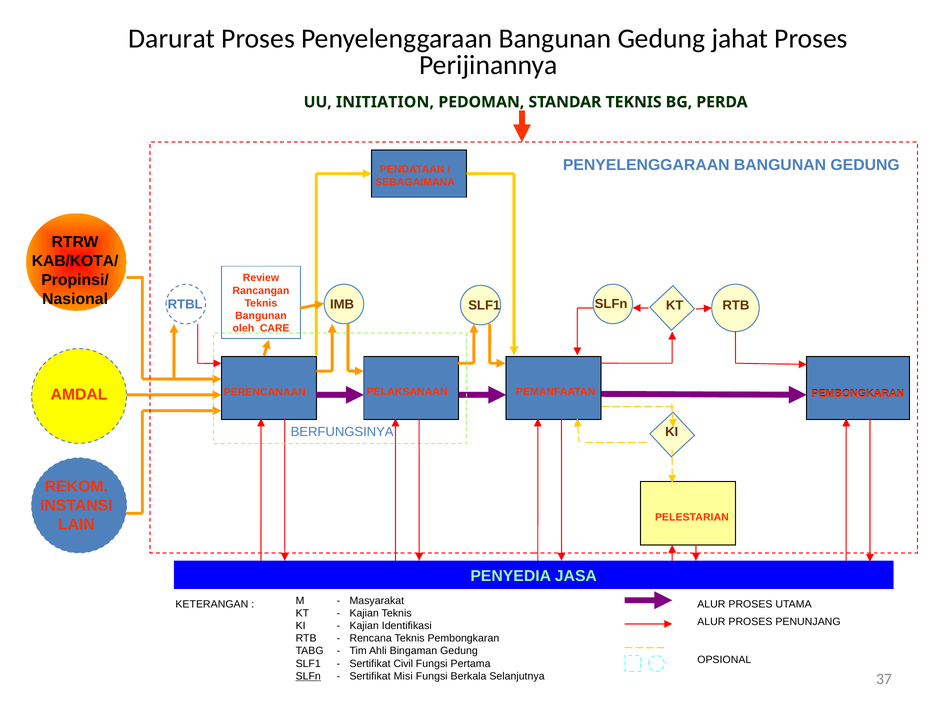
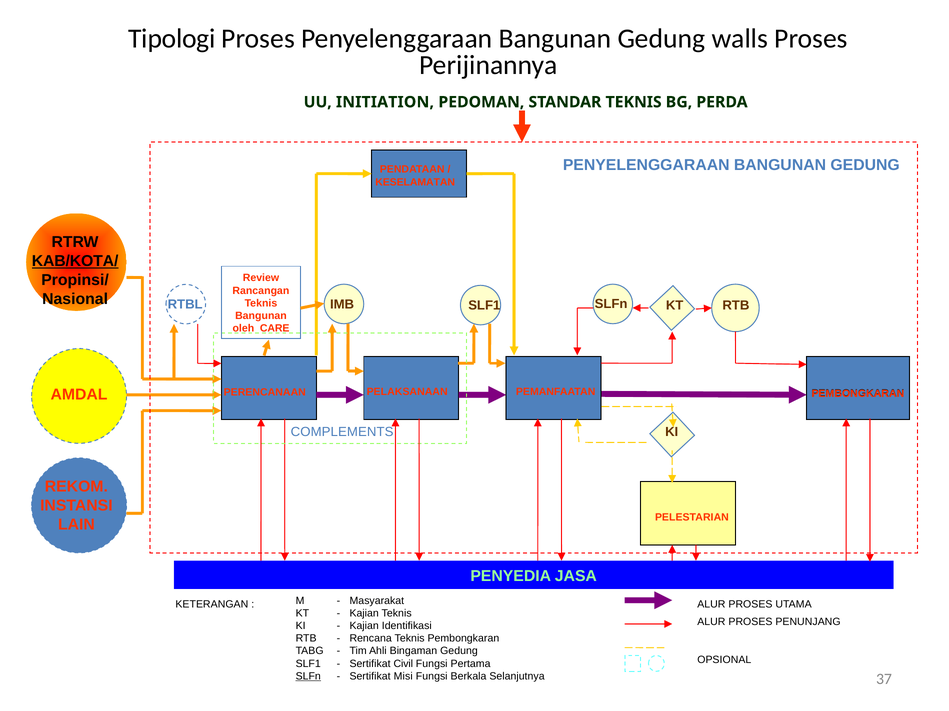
Darurat: Darurat -> Tipologi
jahat: jahat -> walls
SEBAGAIMANA: SEBAGAIMANA -> KESELAMATAN
KAB/KOTA/ underline: none -> present
BERFUNGSINYA: BERFUNGSINYA -> COMPLEMENTS
